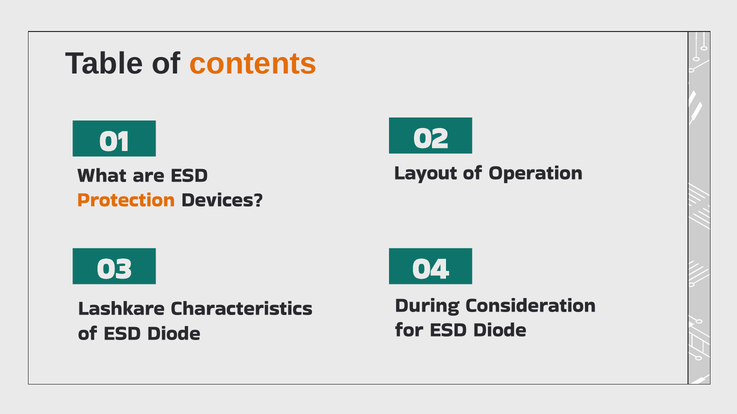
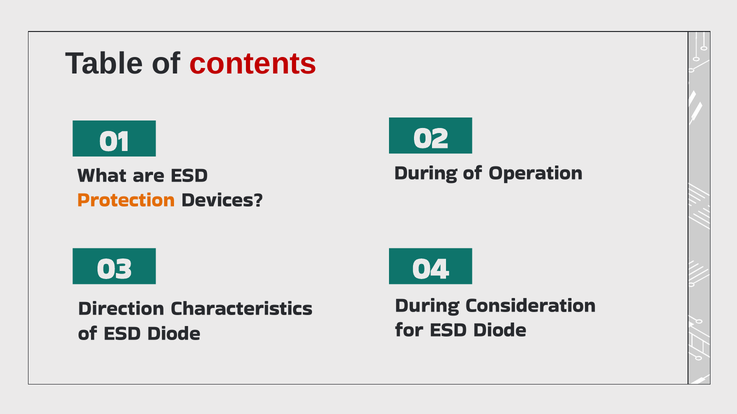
contents colour: orange -> red
Layout at (426, 173): Layout -> During
Lashkare: Lashkare -> Direction
